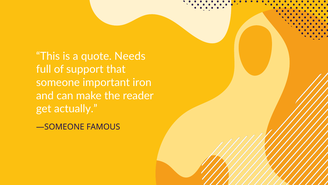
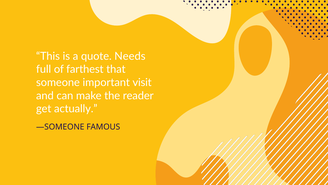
support: support -> farthest
iron: iron -> visit
